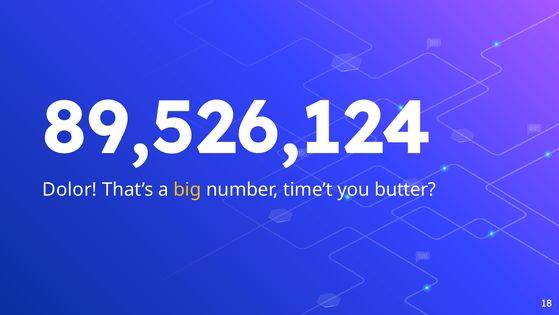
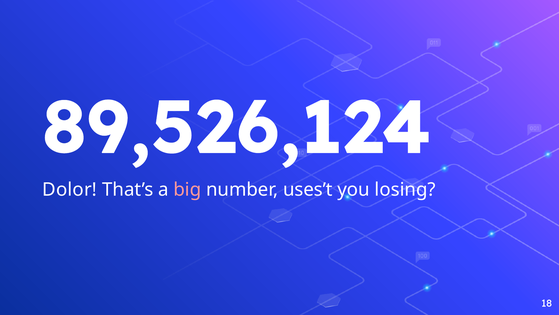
big colour: yellow -> pink
time’t: time’t -> uses’t
butter: butter -> losing
